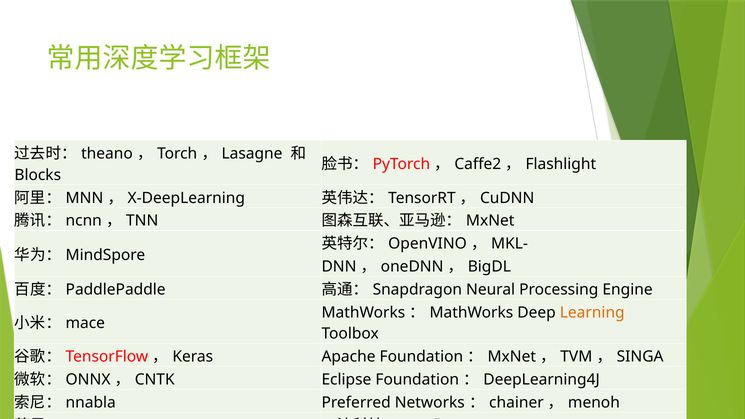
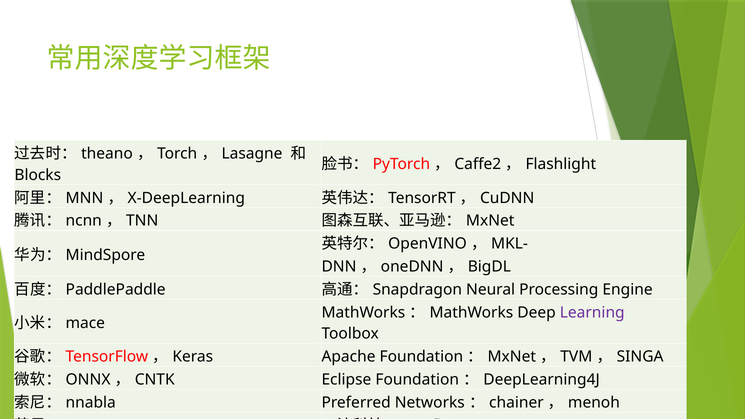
Learning colour: orange -> purple
